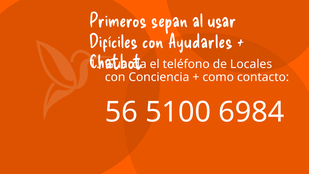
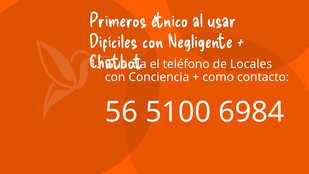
sepan: sepan -> étnico
Ayudarles: Ayudarles -> Negligente
